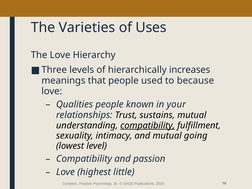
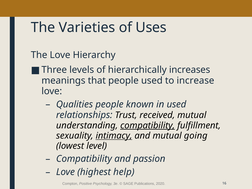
because: because -> increase
in your: your -> used
sustains: sustains -> received
intimacy underline: none -> present
little: little -> help
